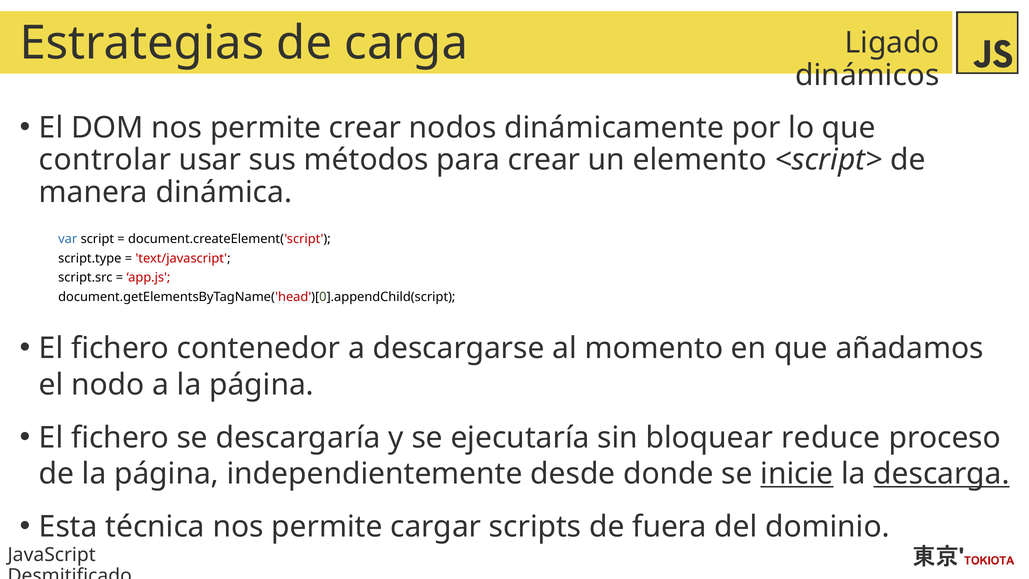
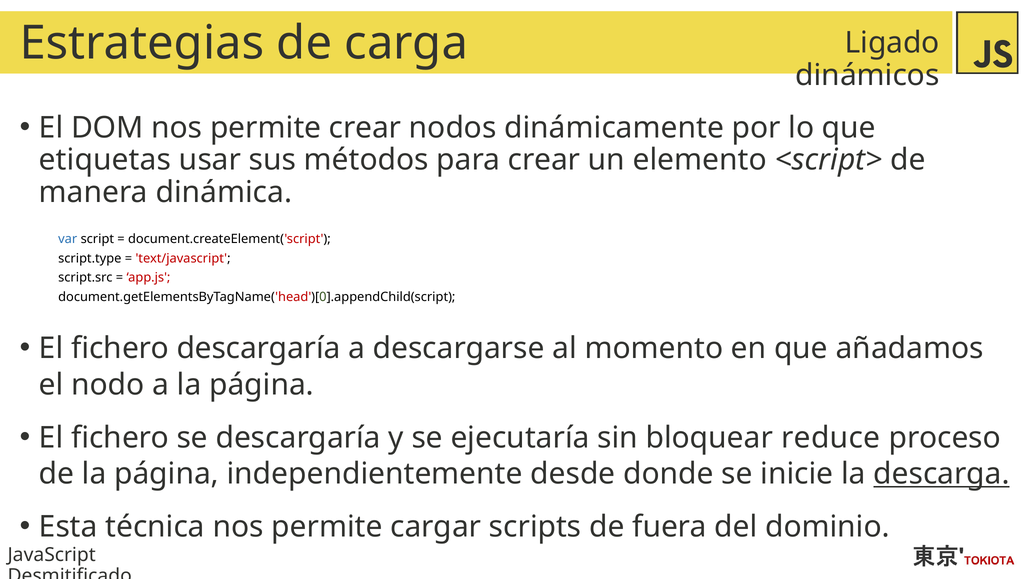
controlar: controlar -> etiquetas
fichero contenedor: contenedor -> descargaría
inicie underline: present -> none
